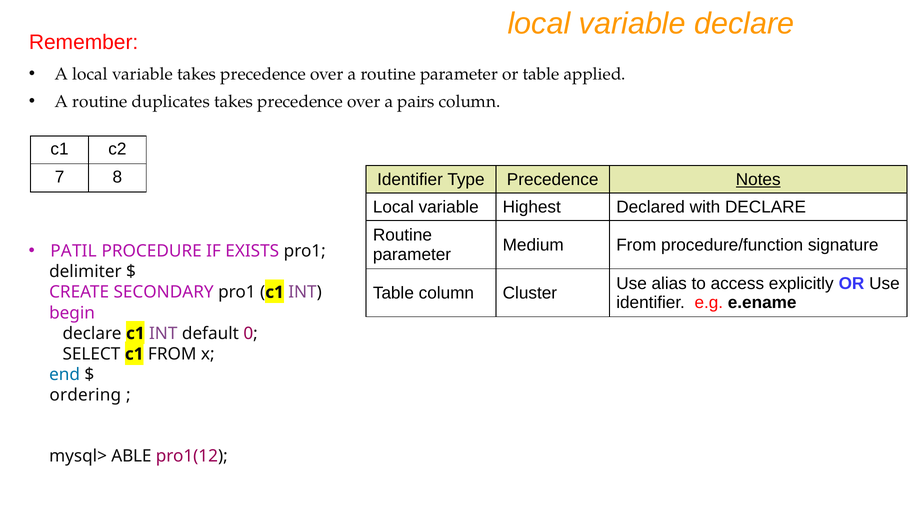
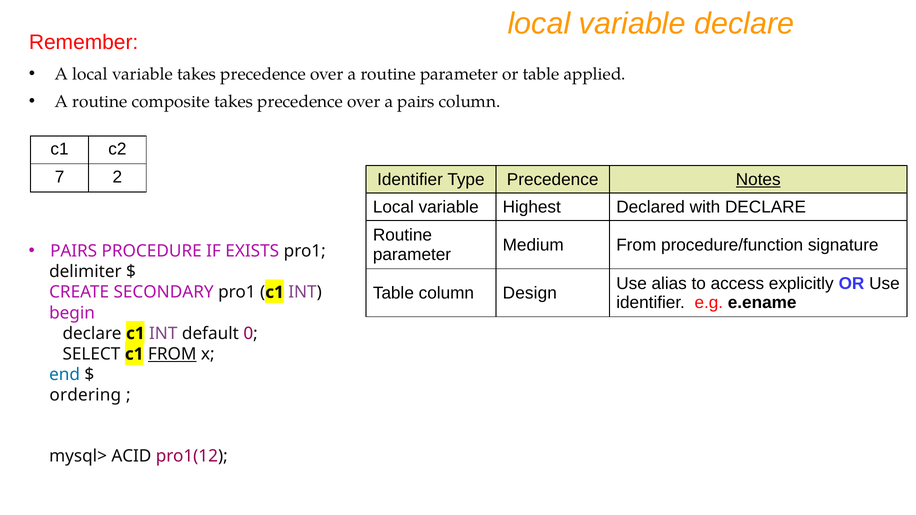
duplicates: duplicates -> composite
8: 8 -> 2
PATIL at (74, 251): PATIL -> PAIRS
Cluster: Cluster -> Design
FROM at (172, 354) underline: none -> present
ABLE: ABLE -> ACID
